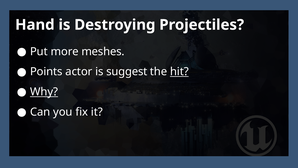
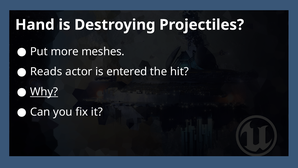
Points: Points -> Reads
suggest: suggest -> entered
hit underline: present -> none
